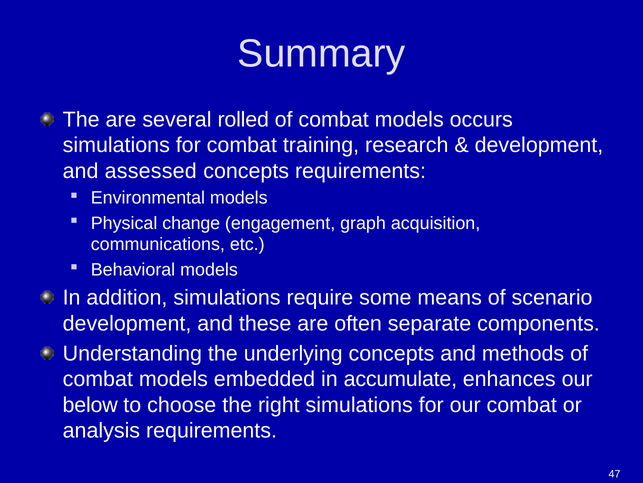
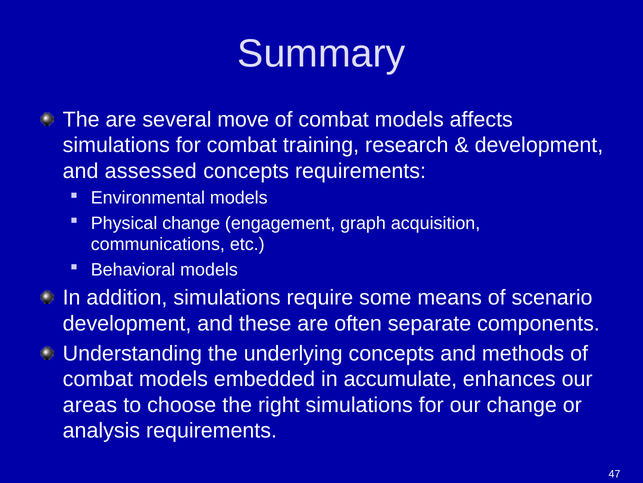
rolled: rolled -> move
occurs: occurs -> affects
below: below -> areas
our combat: combat -> change
